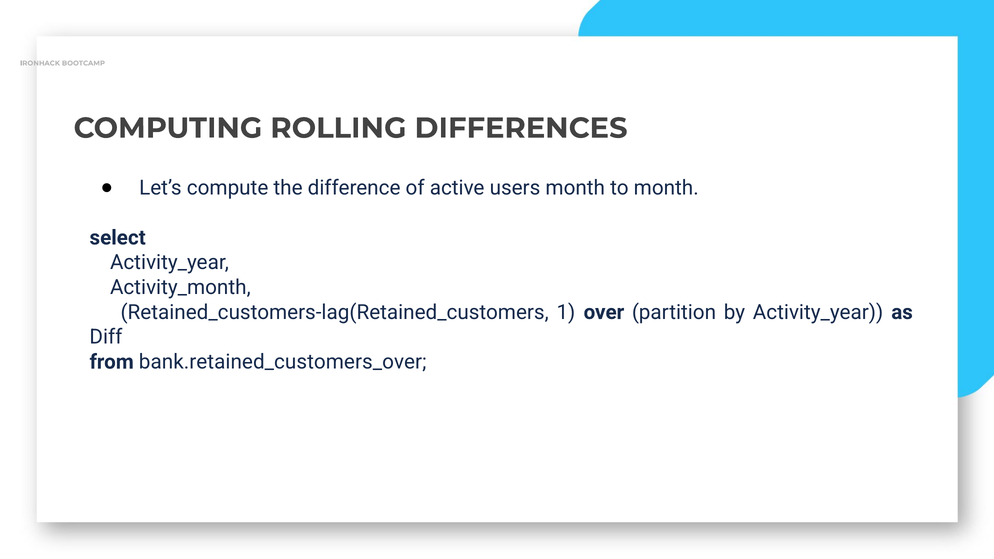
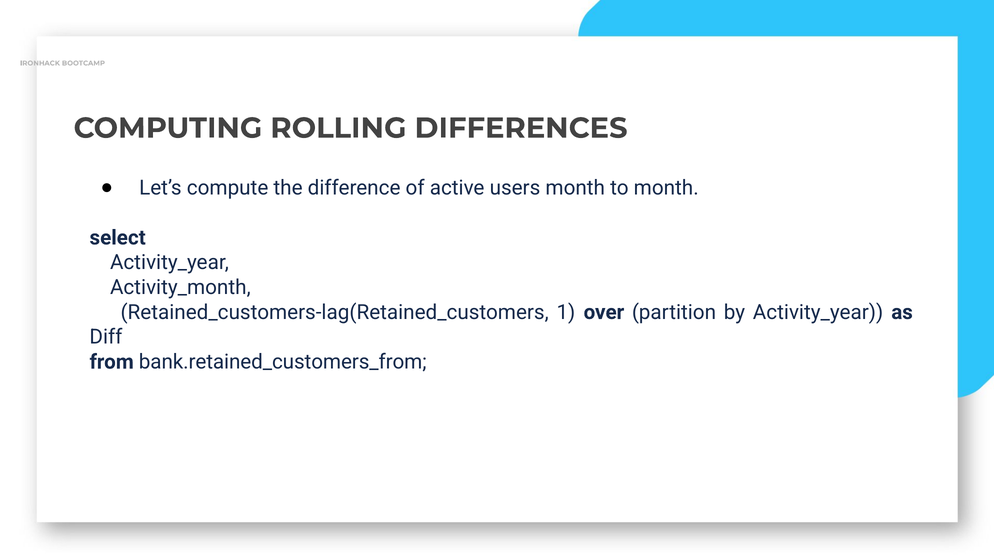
bank.retained_customers_over: bank.retained_customers_over -> bank.retained_customers_from
